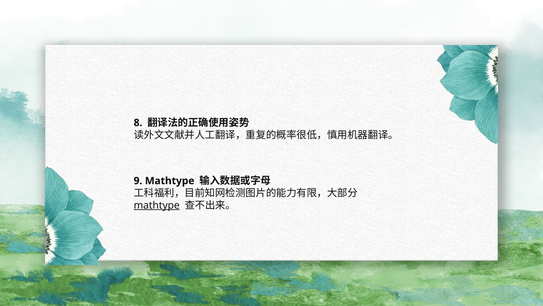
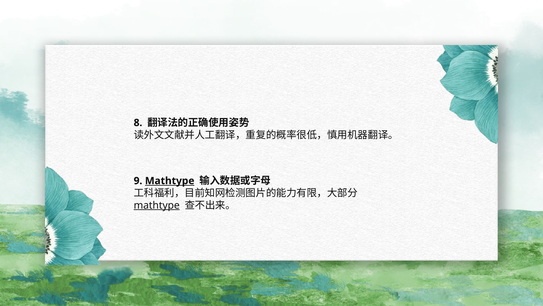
Mathtype at (170, 181) underline: none -> present
